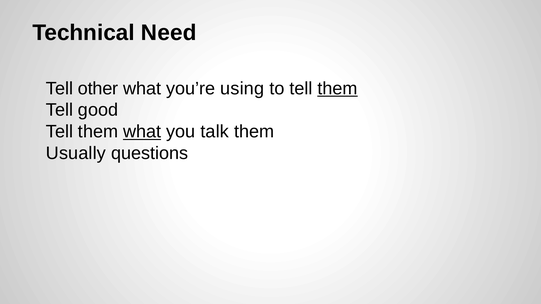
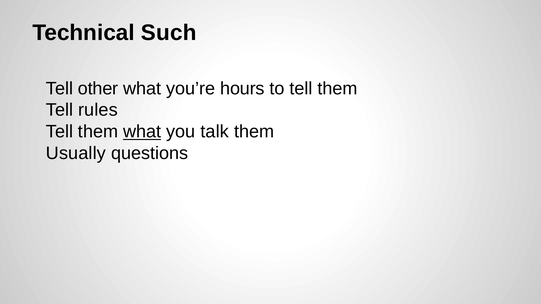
Need: Need -> Such
using: using -> hours
them at (337, 89) underline: present -> none
good: good -> rules
